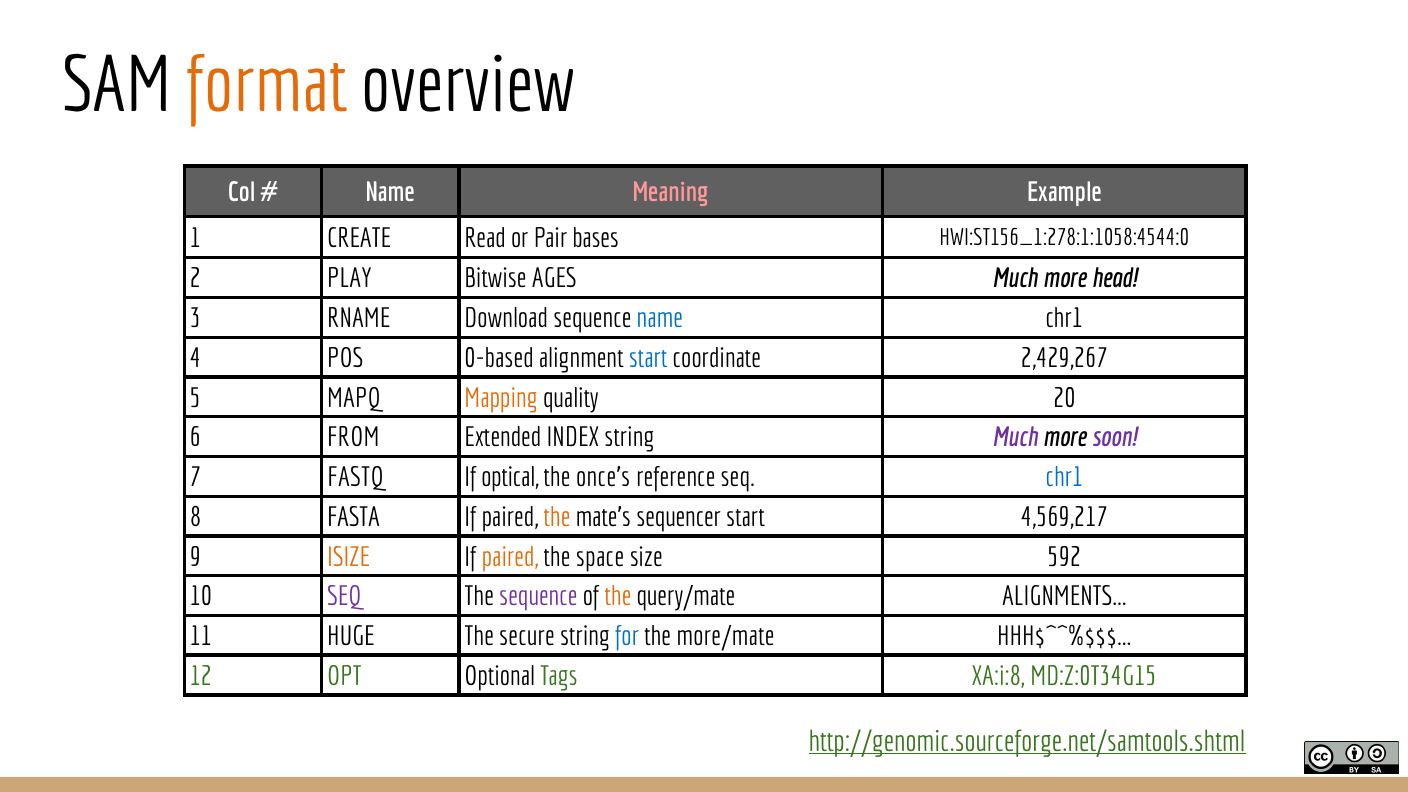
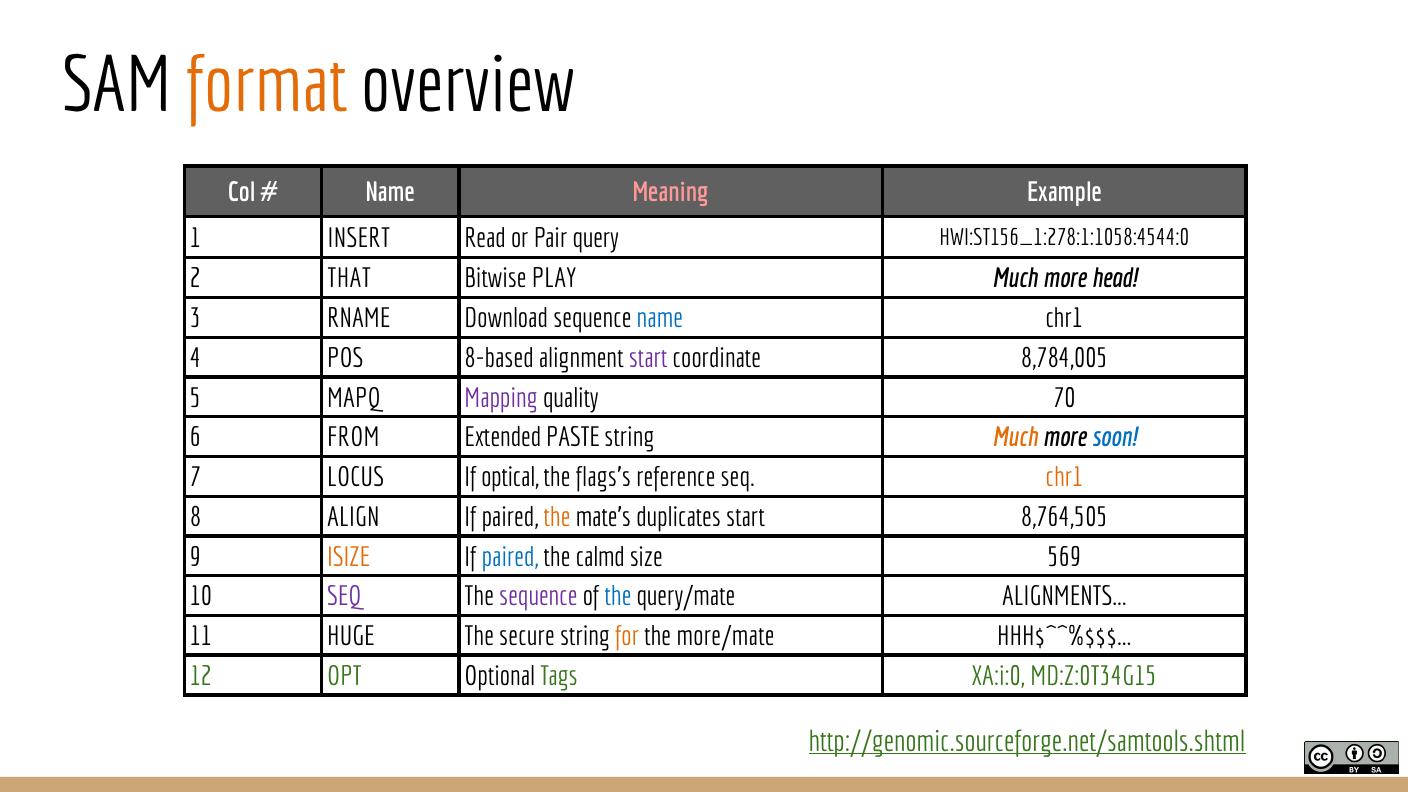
CREATE: CREATE -> INSERT
bases: bases -> query
PLAY: PLAY -> THAT
AGES: AGES -> PLAY
0-based: 0-based -> 8-based
start at (648, 358) colour: blue -> purple
2,429,267: 2,429,267 -> 8,784,005
Mapping colour: orange -> purple
20: 20 -> 70
INDEX: INDEX -> PASTE
Much at (1015, 438) colour: purple -> orange
soon colour: purple -> blue
FASTQ: FASTQ -> LOCUS
once’s: once’s -> flags’s
chr1 at (1064, 478) colour: blue -> orange
FASTA: FASTA -> ALIGN
sequencer: sequencer -> duplicates
4,569,217: 4,569,217 -> 8,764,505
paired at (510, 557) colour: orange -> blue
space: space -> calmd
592: 592 -> 569
the at (618, 597) colour: orange -> blue
for colour: blue -> orange
XA:i:8: XA:i:8 -> XA:i:0
